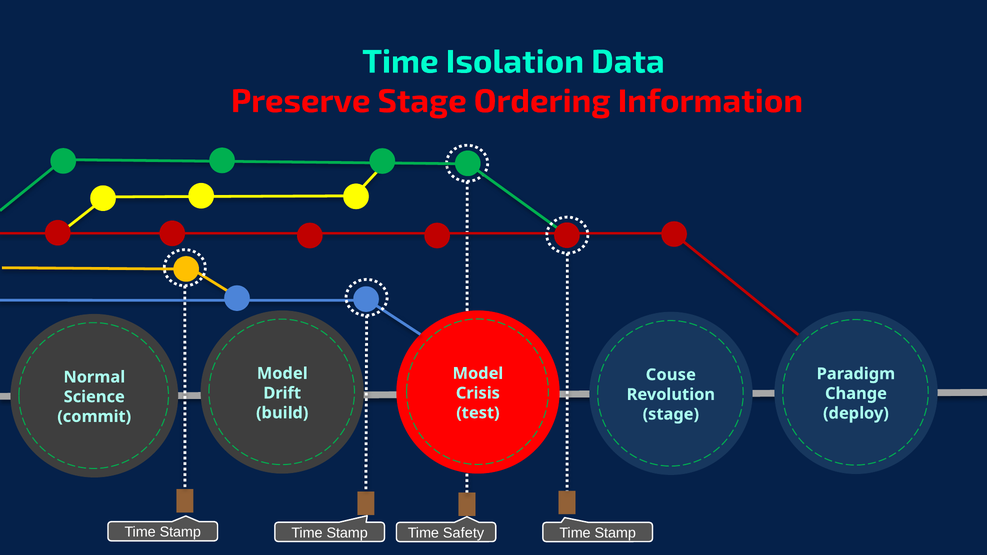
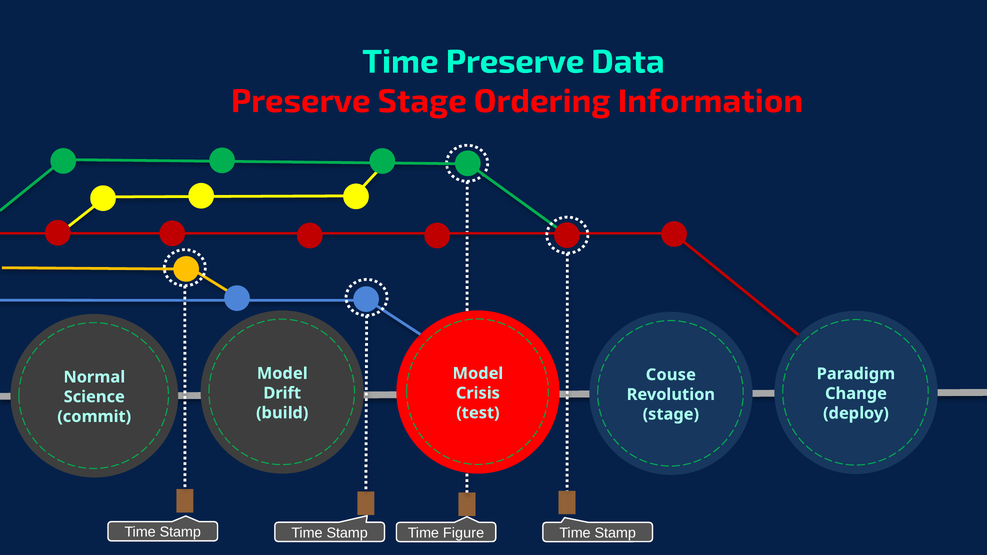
Time Isolation: Isolation -> Preserve
Safety: Safety -> Figure
